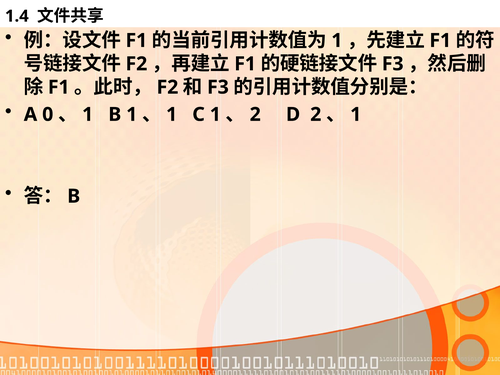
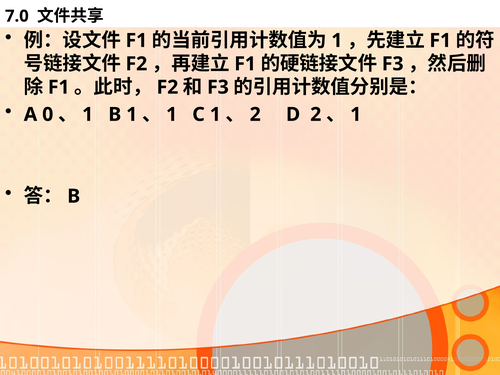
1.4: 1.4 -> 7.0
